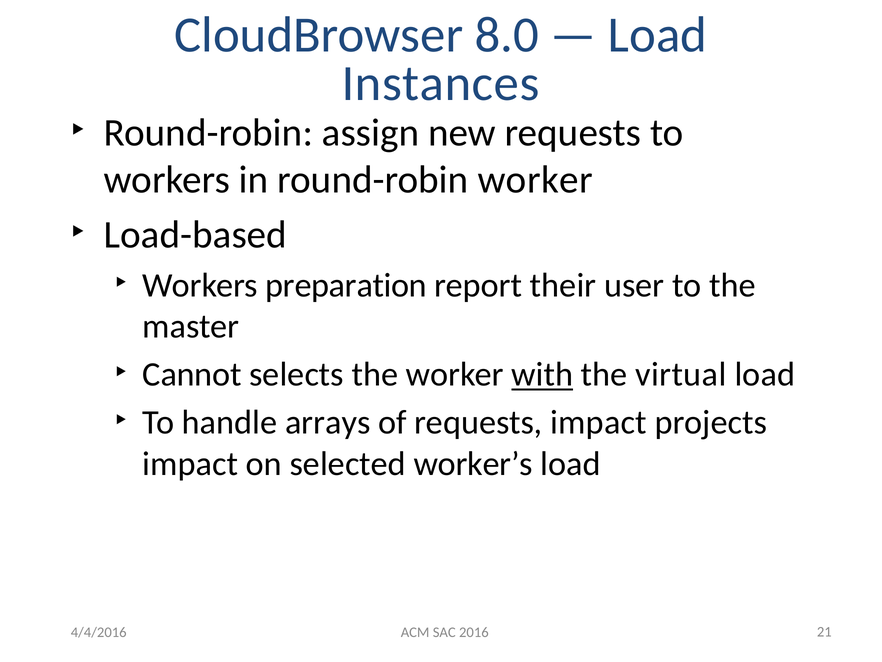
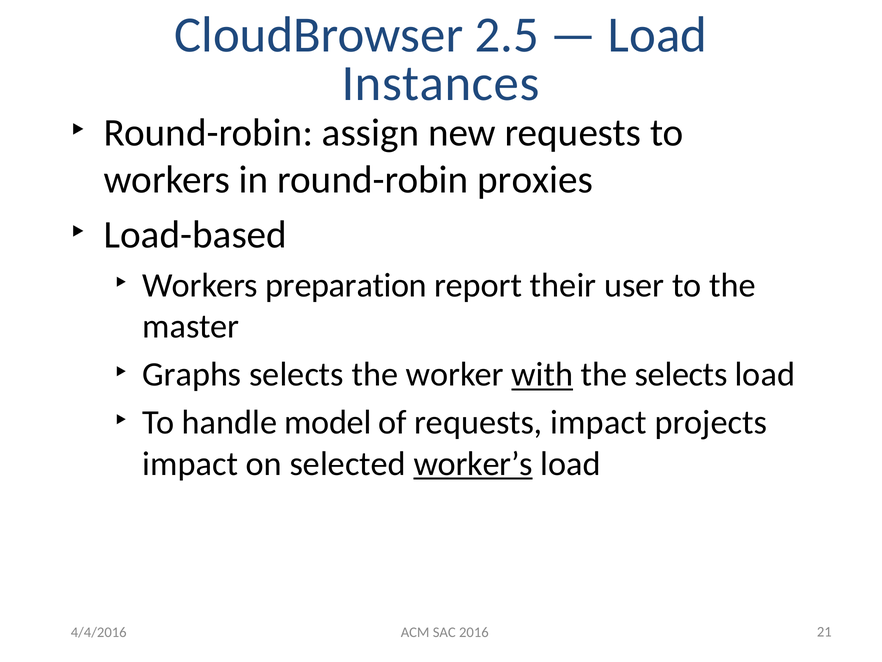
8.0: 8.0 -> 2.5
round-robin worker: worker -> proxies
Cannot: Cannot -> Graphs
the virtual: virtual -> selects
arrays: arrays -> model
worker’s underline: none -> present
